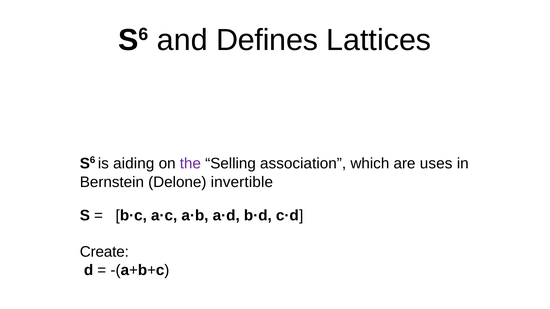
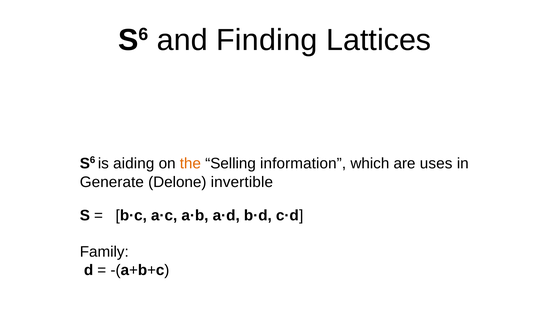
Defines: Defines -> Finding
the colour: purple -> orange
association: association -> information
Bernstein: Bernstein -> Generate
Create: Create -> Family
